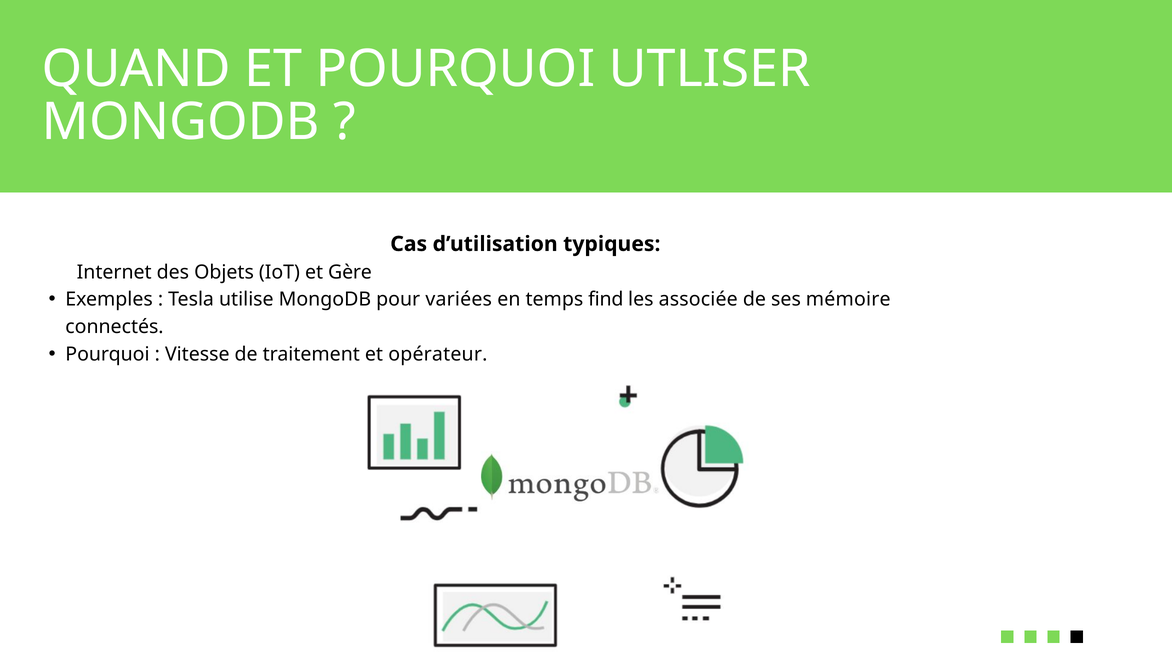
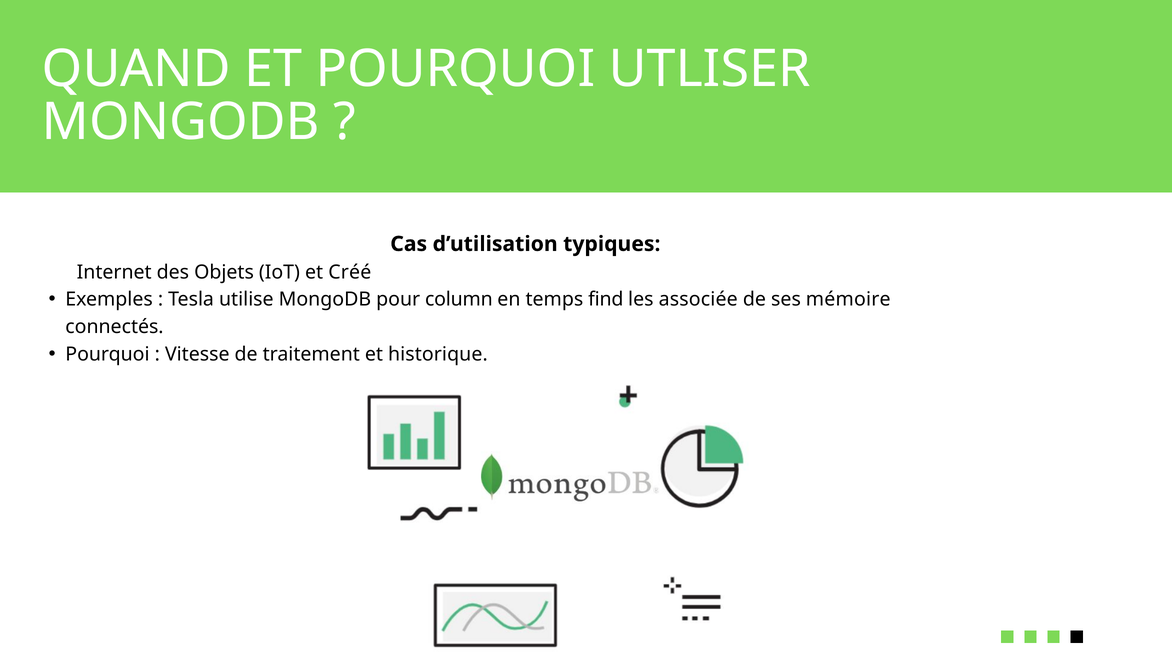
Gère: Gère -> Créé
variées: variées -> column
opérateur: opérateur -> historique
